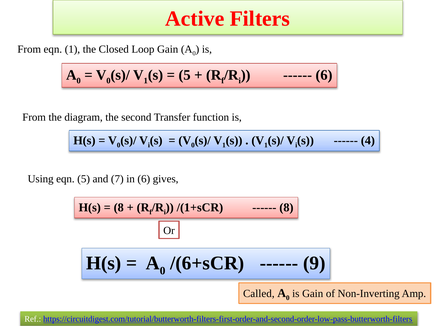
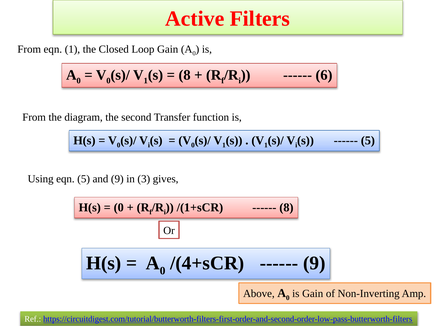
5 at (185, 75): 5 -> 8
4 at (368, 140): 4 -> 5
and 7: 7 -> 9
in 6: 6 -> 3
8 at (119, 207): 8 -> 0
/(6+sCR: /(6+sCR -> /(4+sCR
Called: Called -> Above
